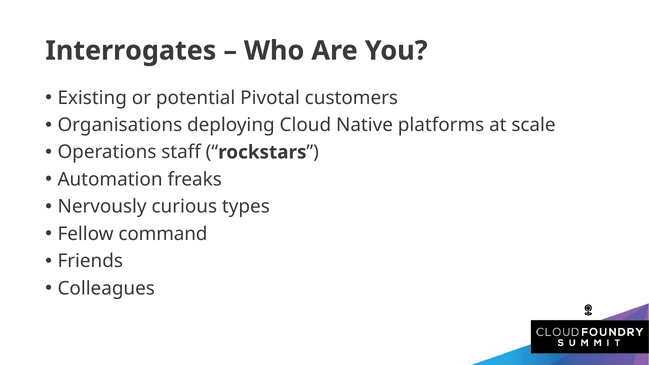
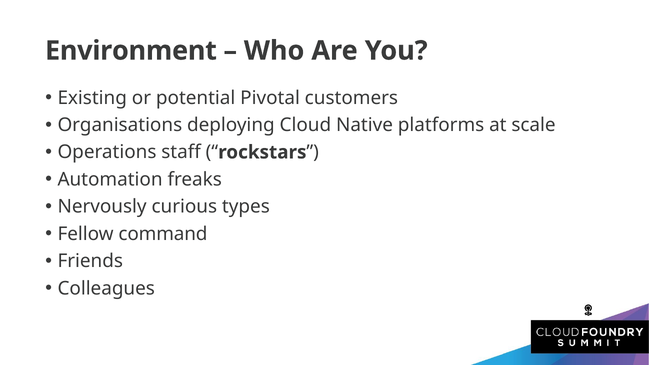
Interrogates: Interrogates -> Environment
